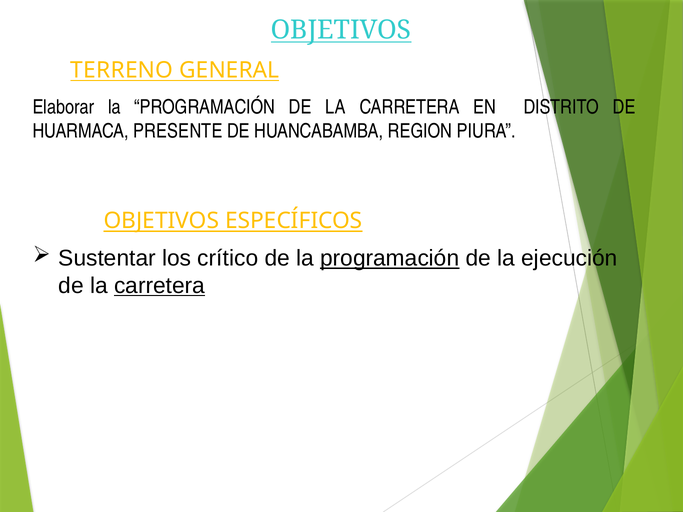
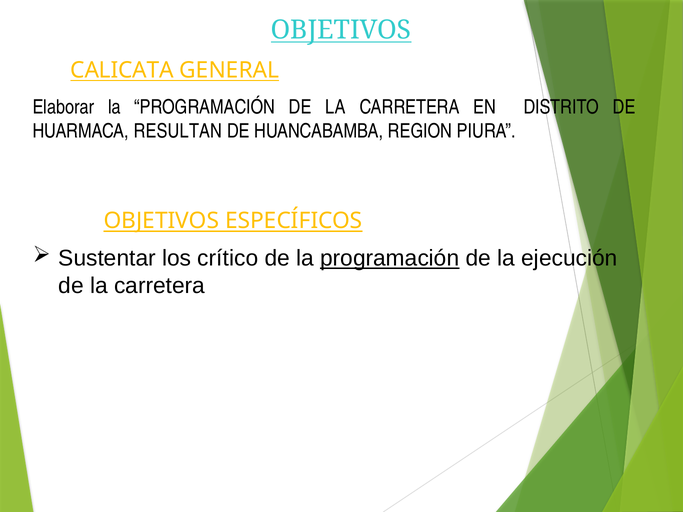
TERRENO: TERRENO -> CALICATA
PRESENTE: PRESENTE -> RESULTAN
carretera at (160, 286) underline: present -> none
